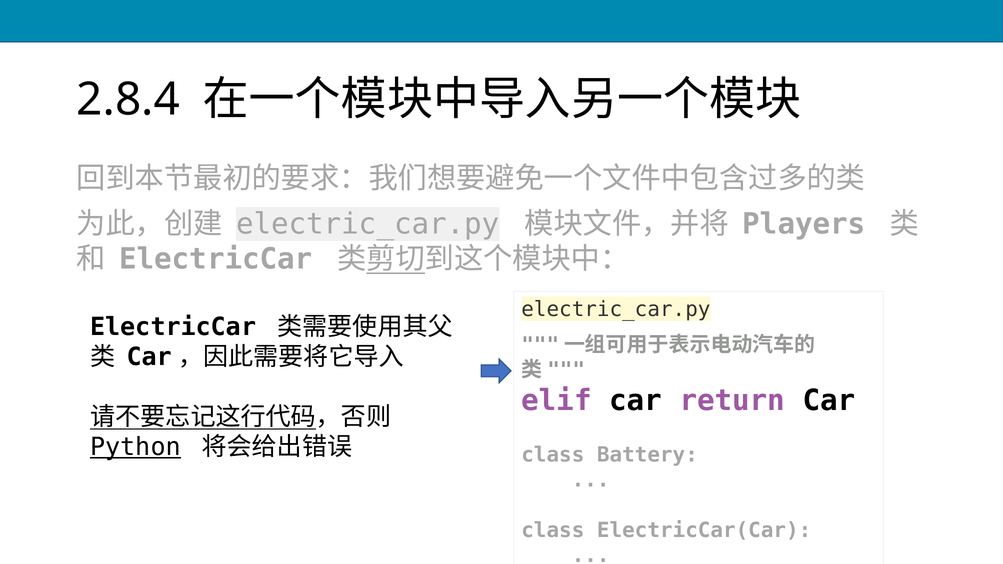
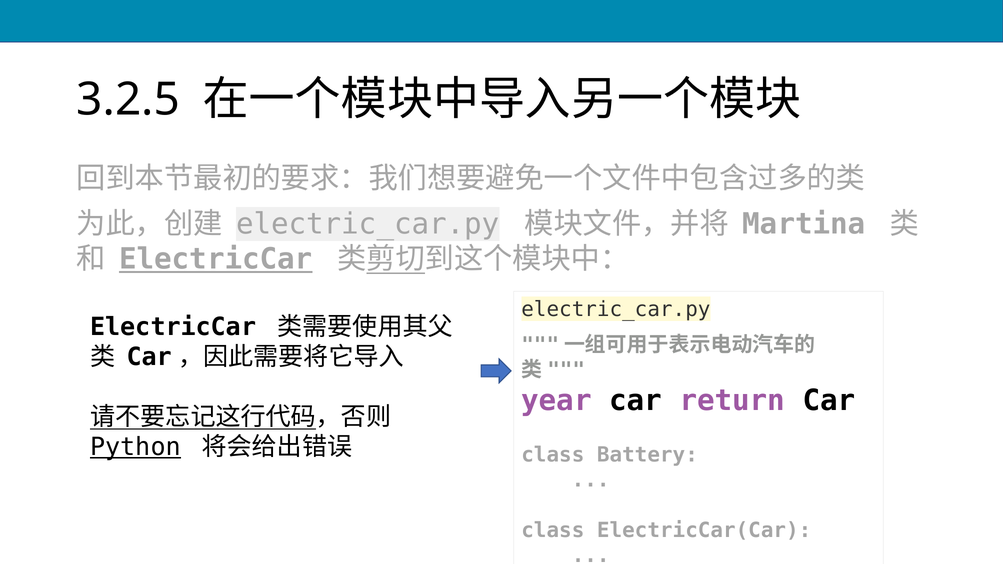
2.8.4: 2.8.4 -> 3.2.5
Players: Players -> Martina
ElectricCar at (216, 259) underline: none -> present
elif: elif -> year
